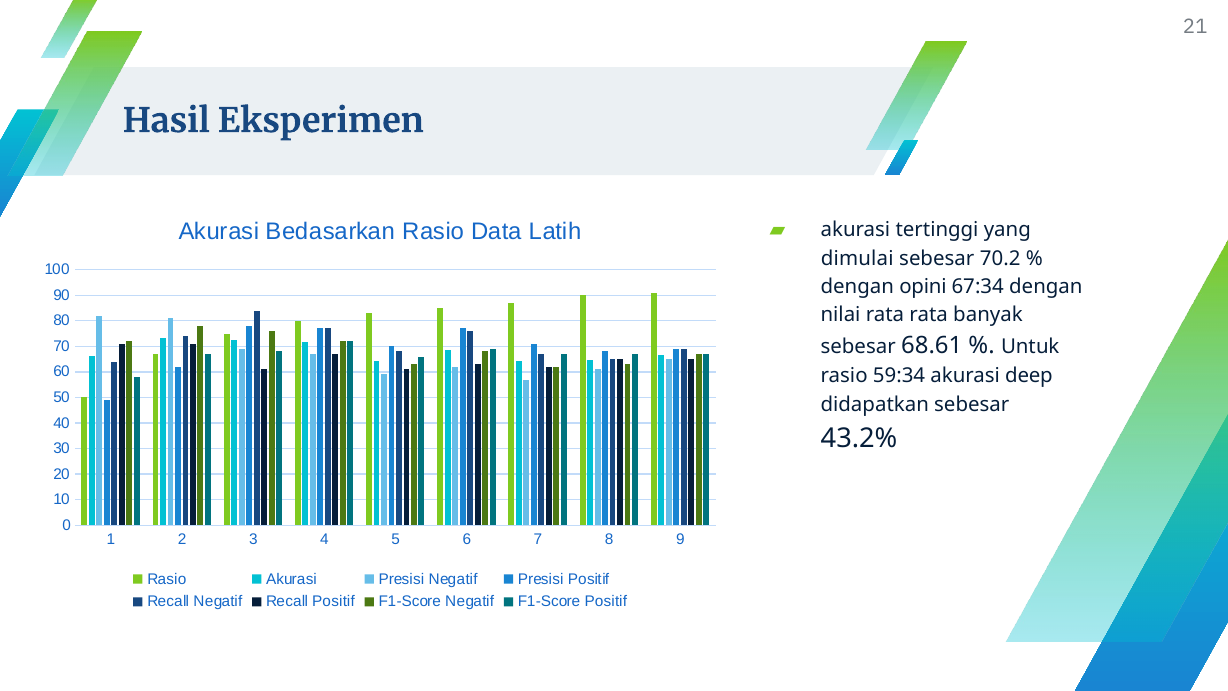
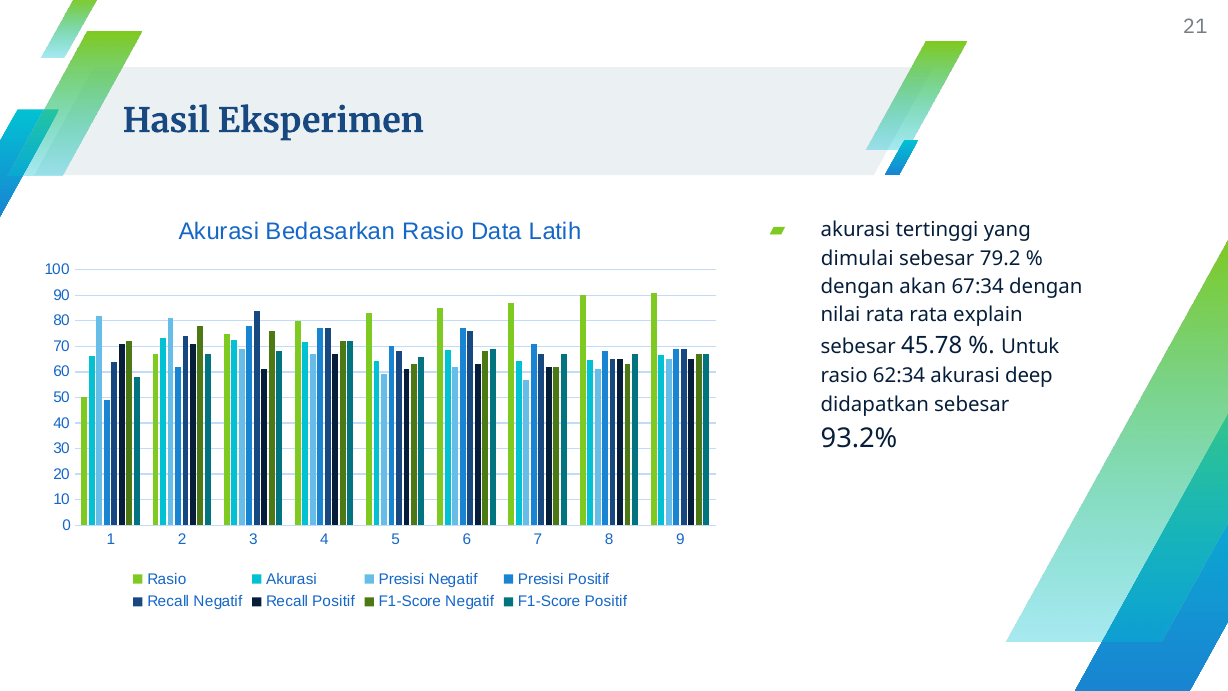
70.2: 70.2 -> 79.2
opini: opini -> akan
banyak: banyak -> explain
68.61: 68.61 -> 45.78
59:34: 59:34 -> 62:34
43.2%: 43.2% -> 93.2%
